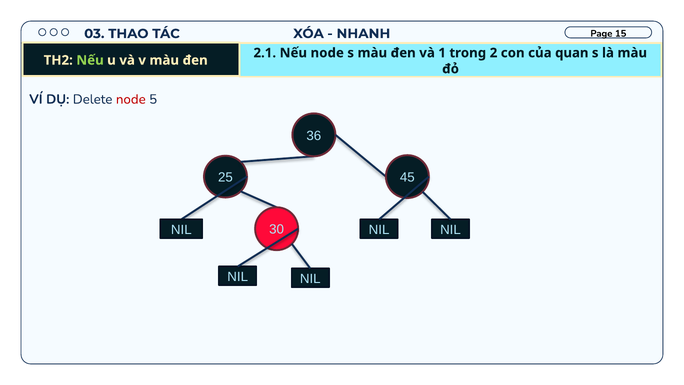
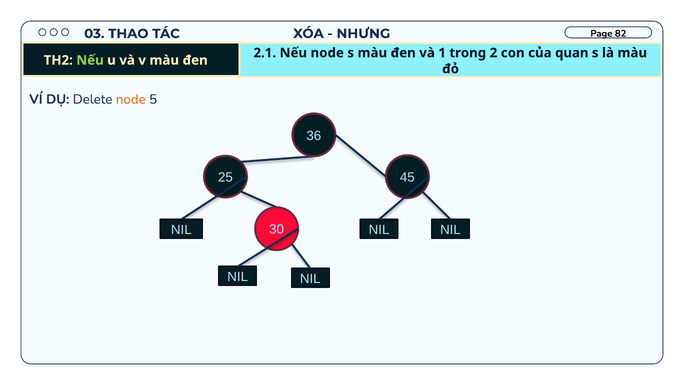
15: 15 -> 82
NHANH: NHANH -> NHƯNG
node at (131, 99) colour: red -> orange
